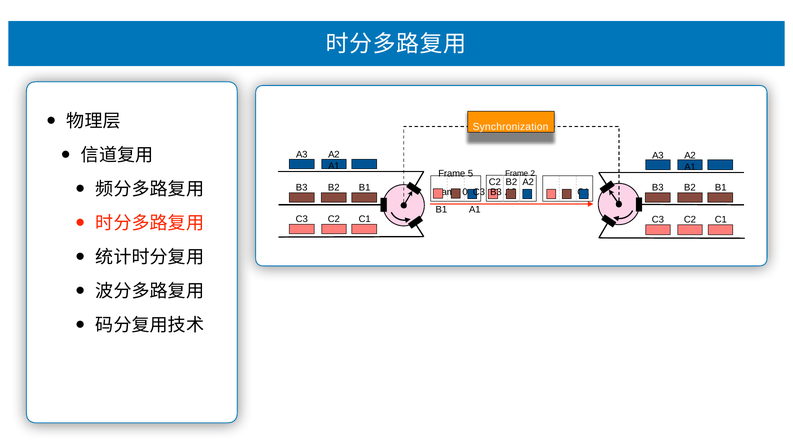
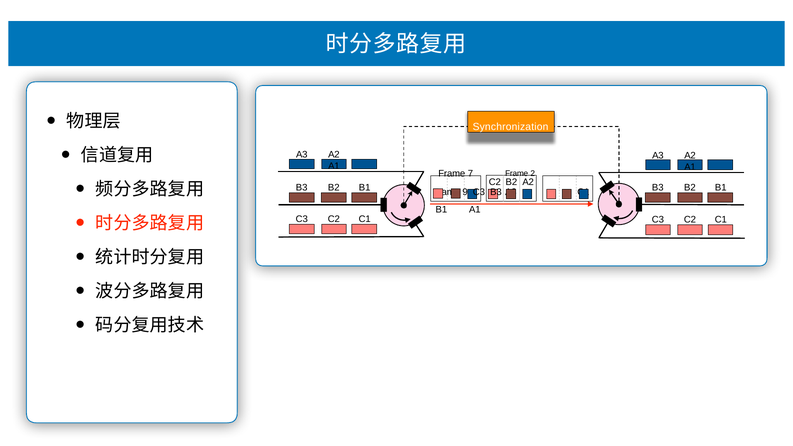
5: 5 -> 7
0: 0 -> 9
